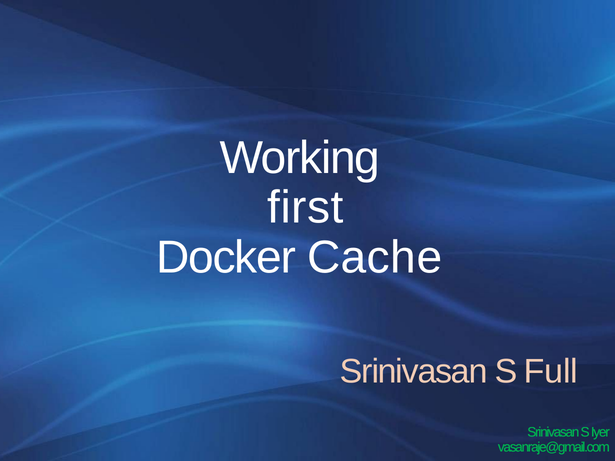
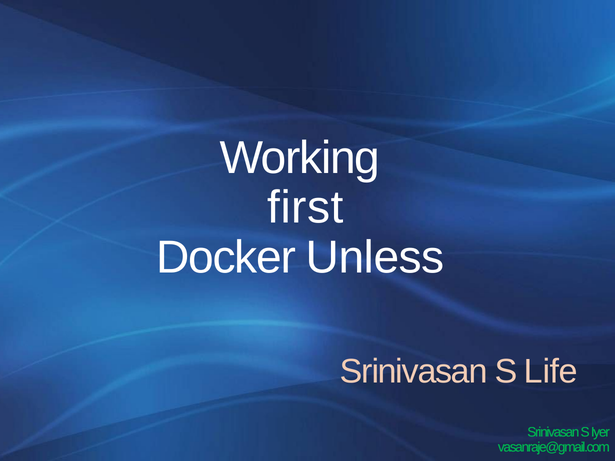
Cache: Cache -> Unless
Full: Full -> Life
